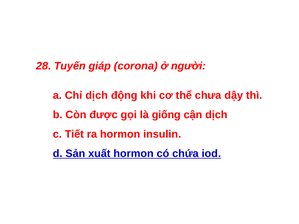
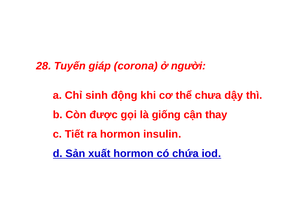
Chỉ dịch: dịch -> sinh
cận dịch: dịch -> thay
